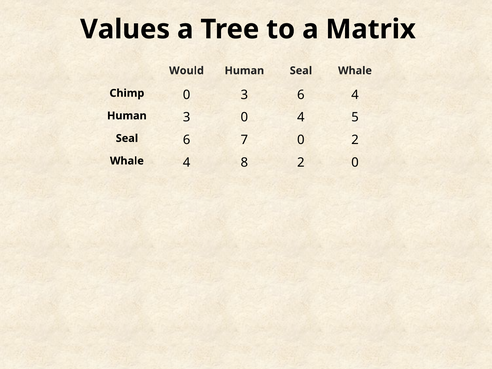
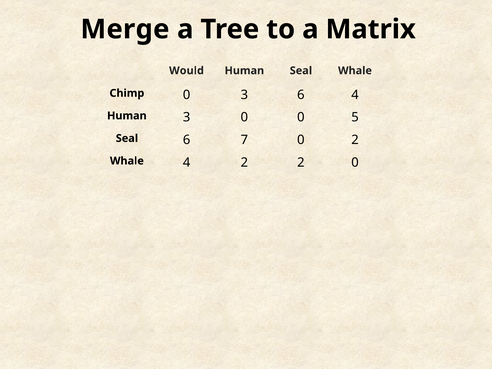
Values: Values -> Merge
0 4: 4 -> 0
4 8: 8 -> 2
